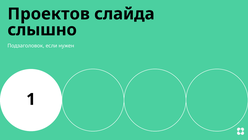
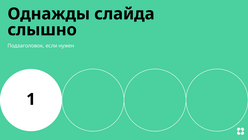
Проектов: Проектов -> Однажды
